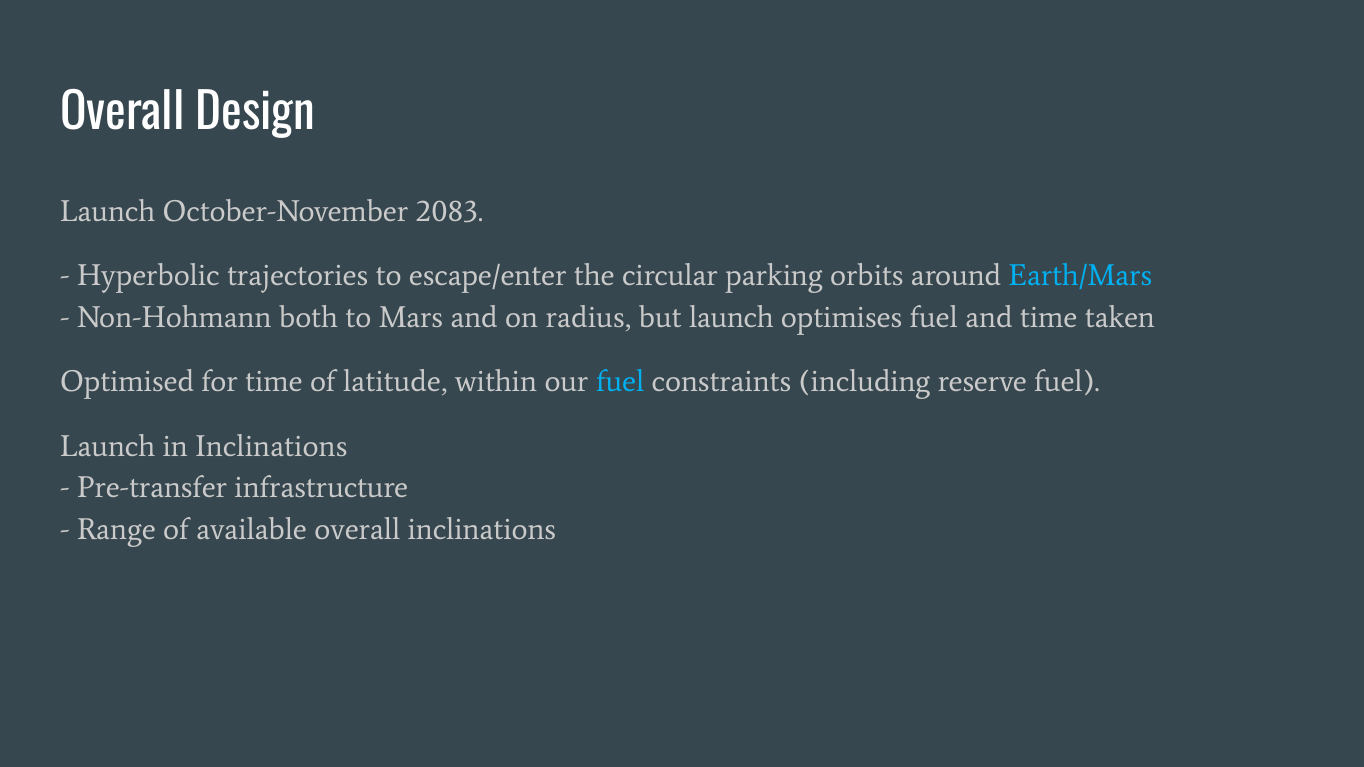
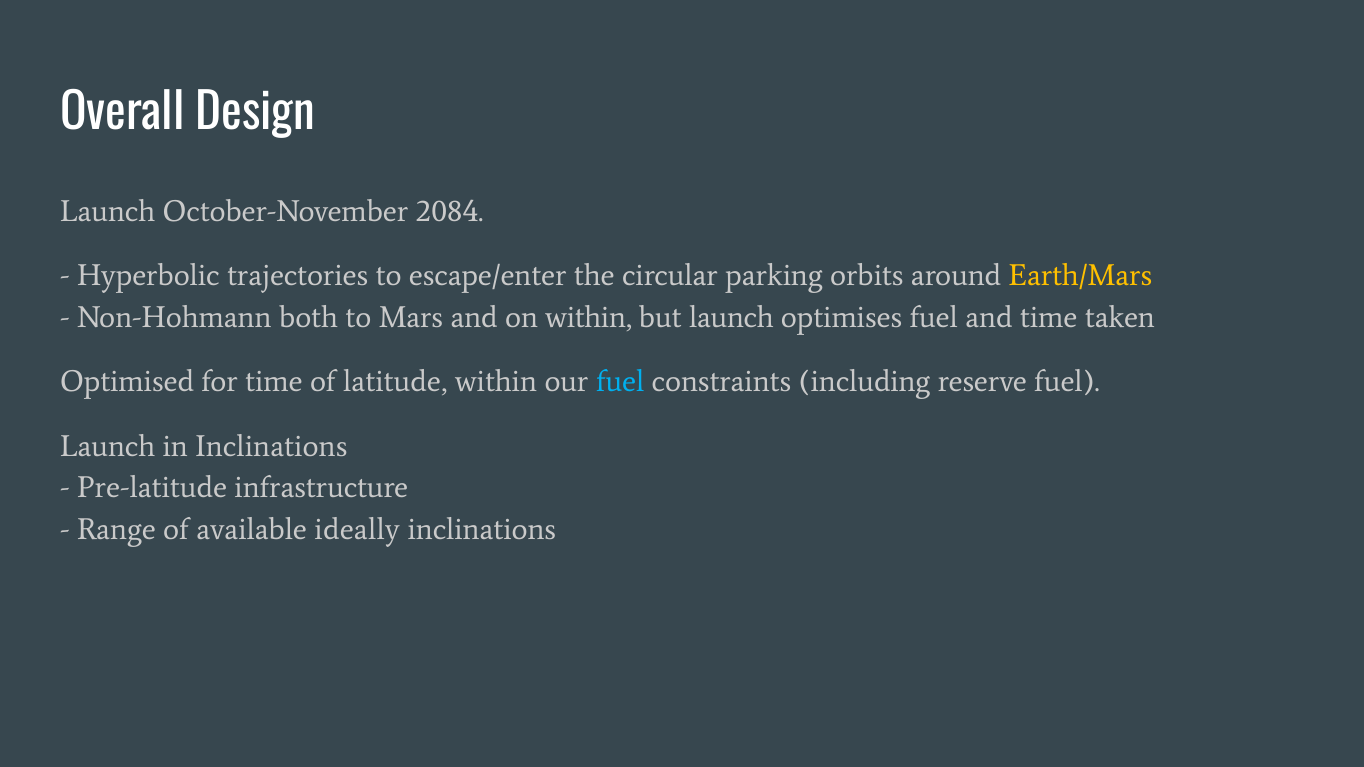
2083: 2083 -> 2084
Earth/Mars colour: light blue -> yellow
on radius: radius -> within
Pre-transfer: Pre-transfer -> Pre-latitude
available overall: overall -> ideally
